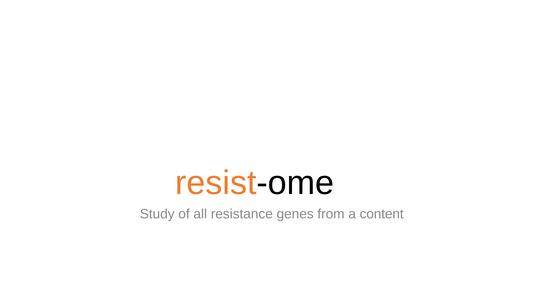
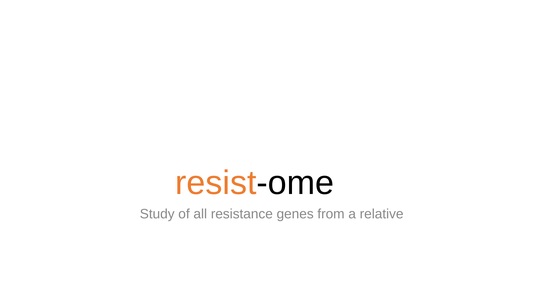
content: content -> relative
